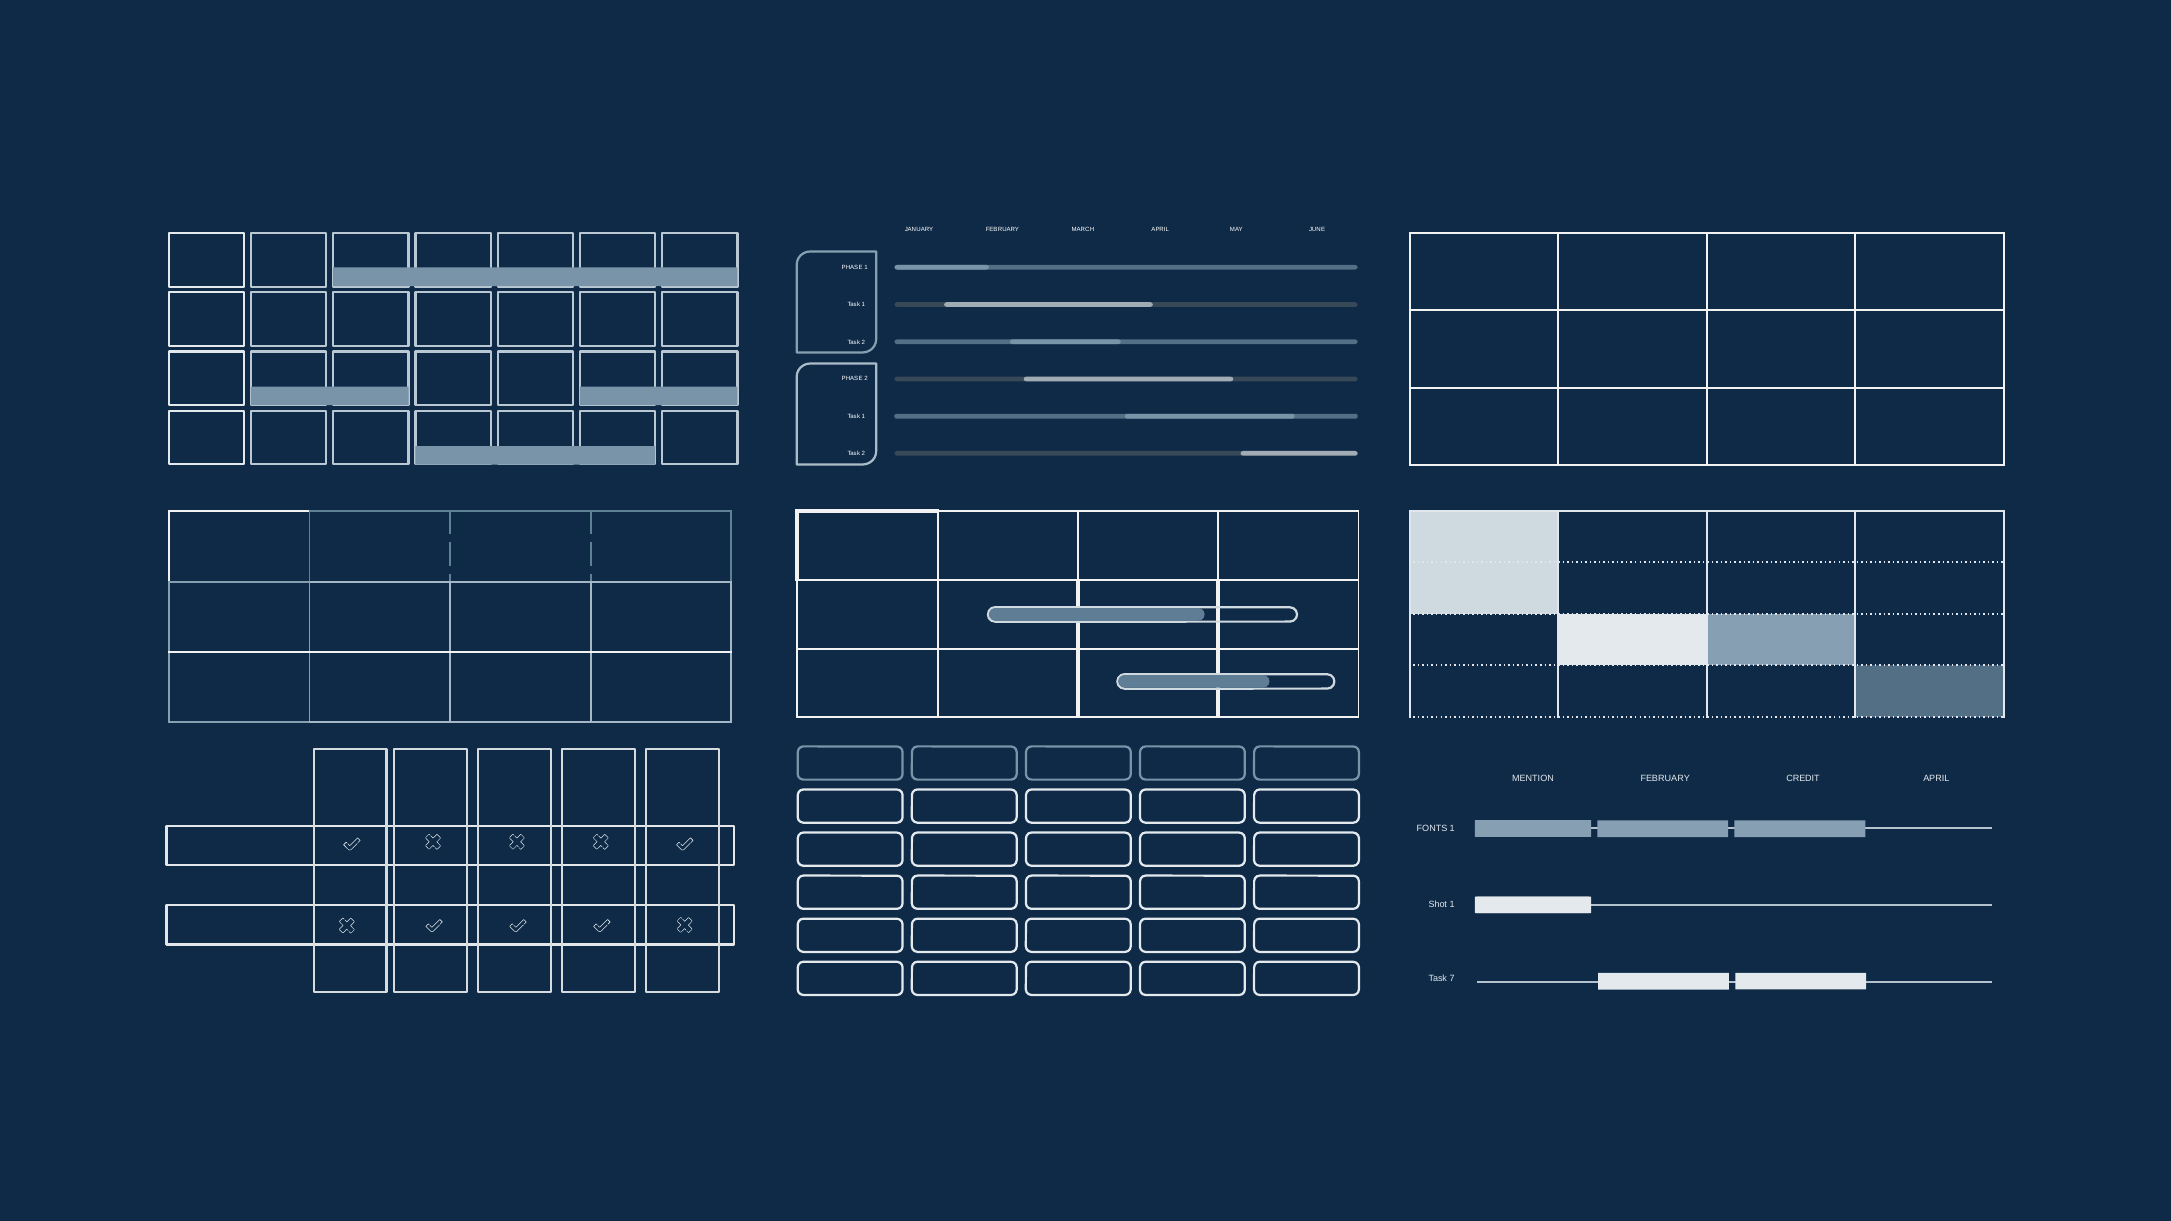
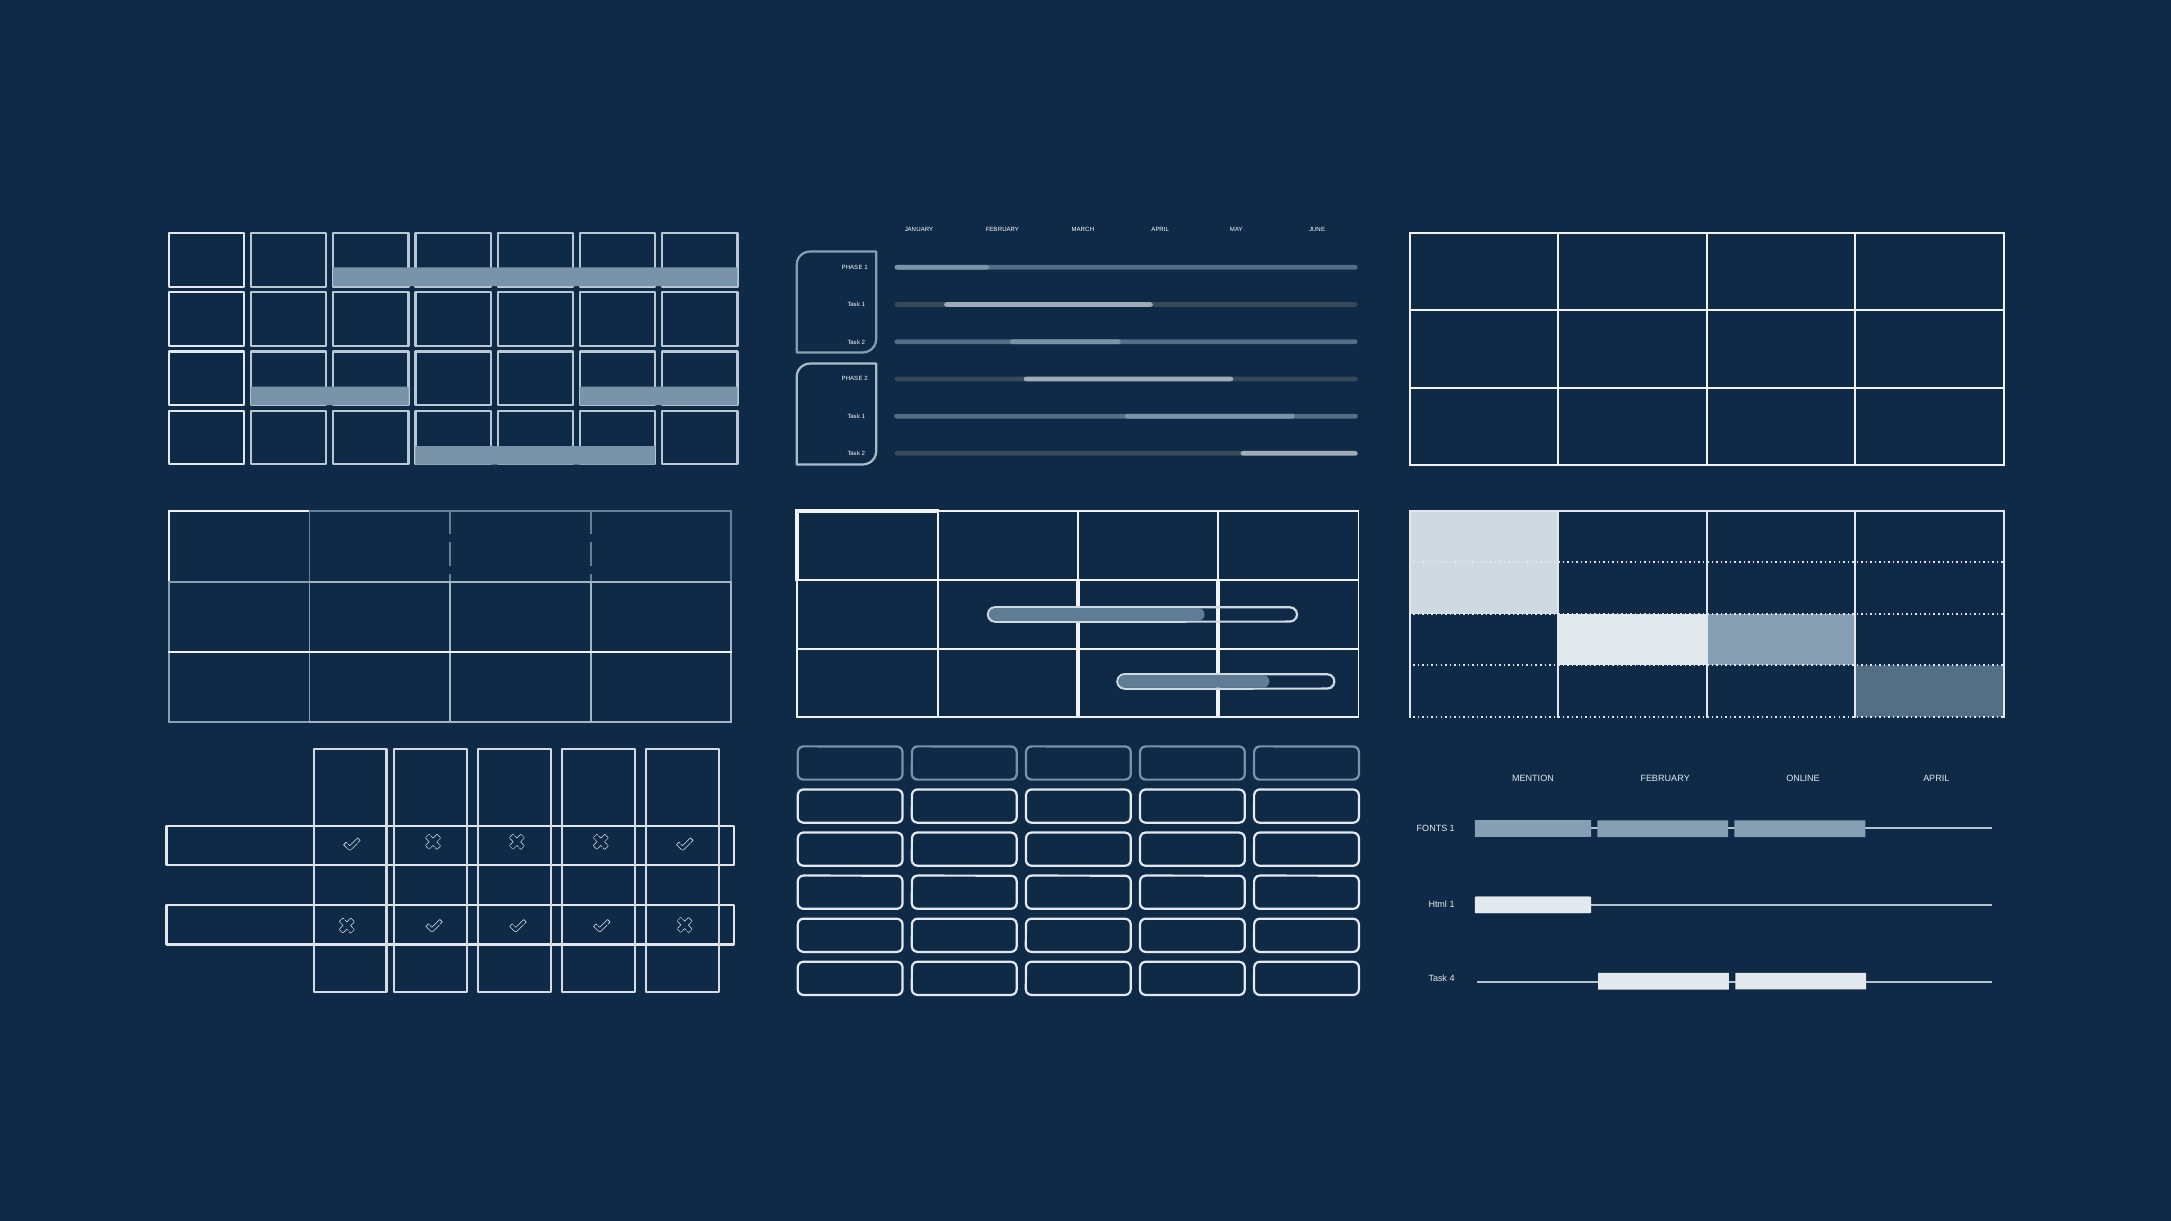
CREDIT: CREDIT -> ONLINE
Shot: Shot -> Html
7: 7 -> 4
